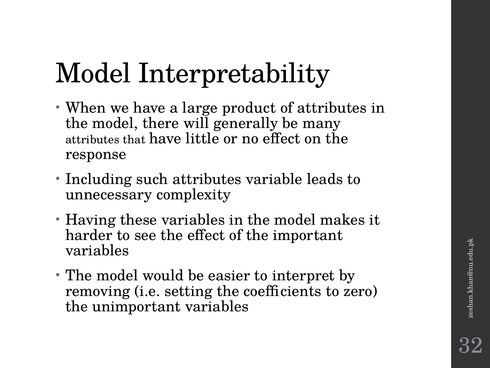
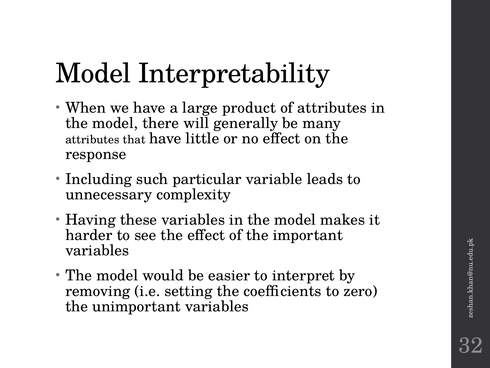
such attributes: attributes -> particular
